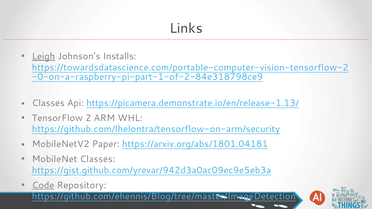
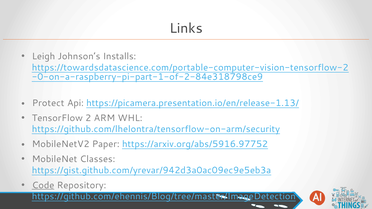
Leigh underline: present -> none
Classes at (48, 103): Classes -> Protect
https://picamera.demonstrate.io/en/release-1.13/: https://picamera.demonstrate.io/en/release-1.13/ -> https://picamera.presentation.io/en/release-1.13/
https://arxiv.org/abs/1801.04181: https://arxiv.org/abs/1801.04181 -> https://arxiv.org/abs/5916.97752
